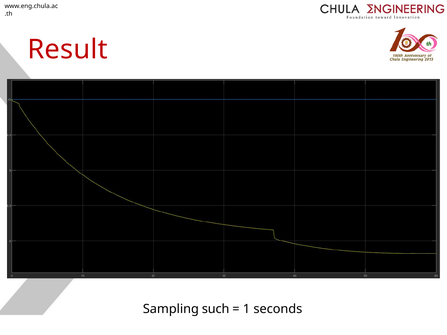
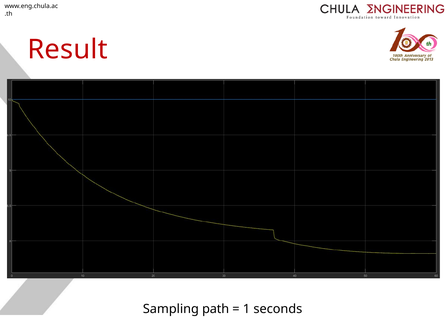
such: such -> path
